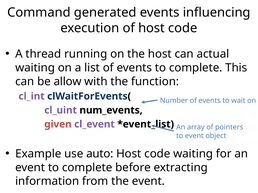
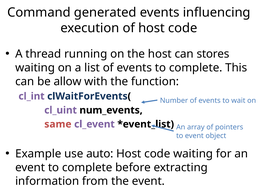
actual: actual -> stores
given: given -> same
